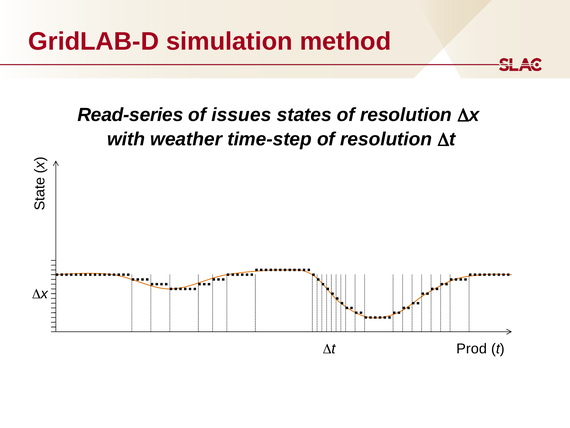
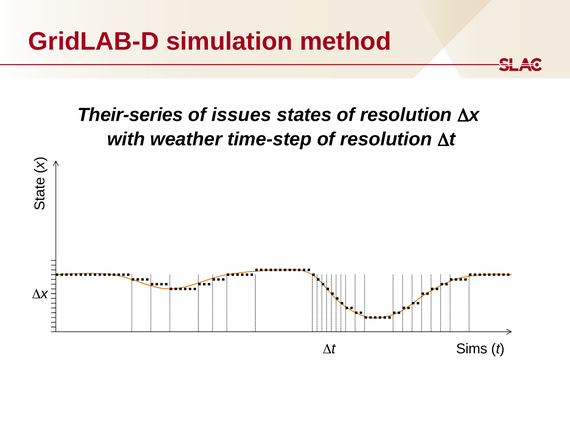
Read-series: Read-series -> Their-series
Prod: Prod -> Sims
